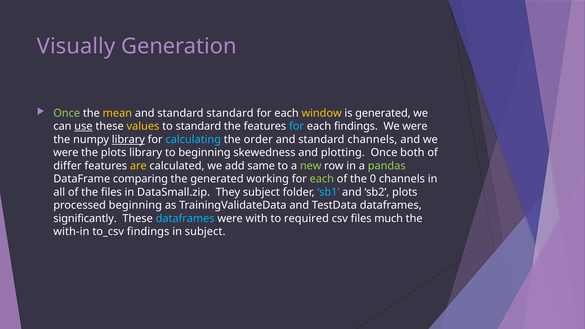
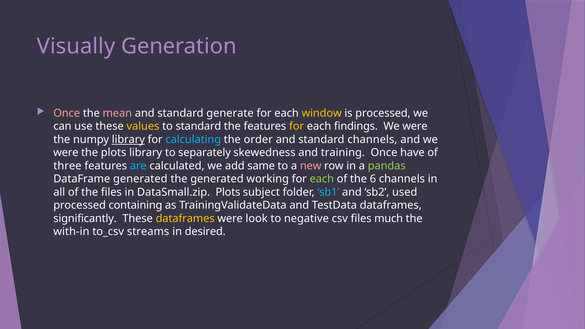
Once at (67, 113) colour: light green -> pink
mean colour: yellow -> pink
standard standard: standard -> generate
is generated: generated -> processed
use underline: present -> none
for at (297, 126) colour: light blue -> yellow
to beginning: beginning -> separately
plotting: plotting -> training
both: both -> have
differ: differ -> three
are colour: yellow -> light blue
new colour: light green -> pink
DataFrame comparing: comparing -> generated
0: 0 -> 6
DataSmall.zip They: They -> Plots
sb2 plots: plots -> used
processed beginning: beginning -> containing
dataframes at (185, 219) colour: light blue -> yellow
with: with -> look
required: required -> negative
to_csv findings: findings -> streams
in subject: subject -> desired
